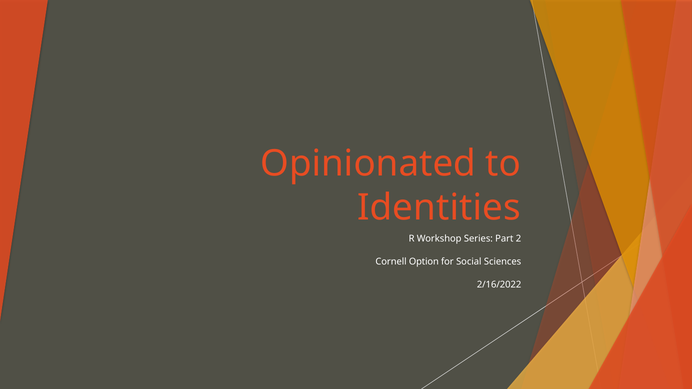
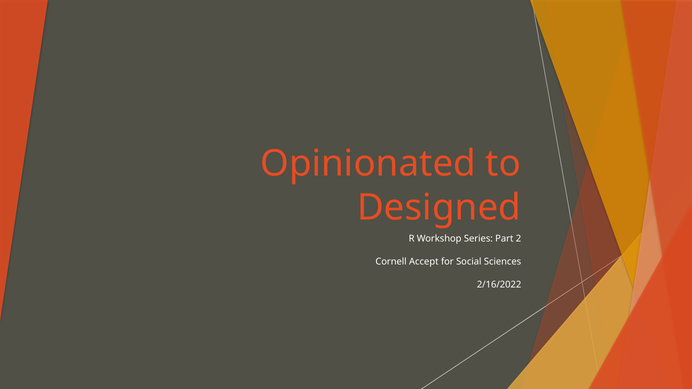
Identities: Identities -> Designed
Option: Option -> Accept
